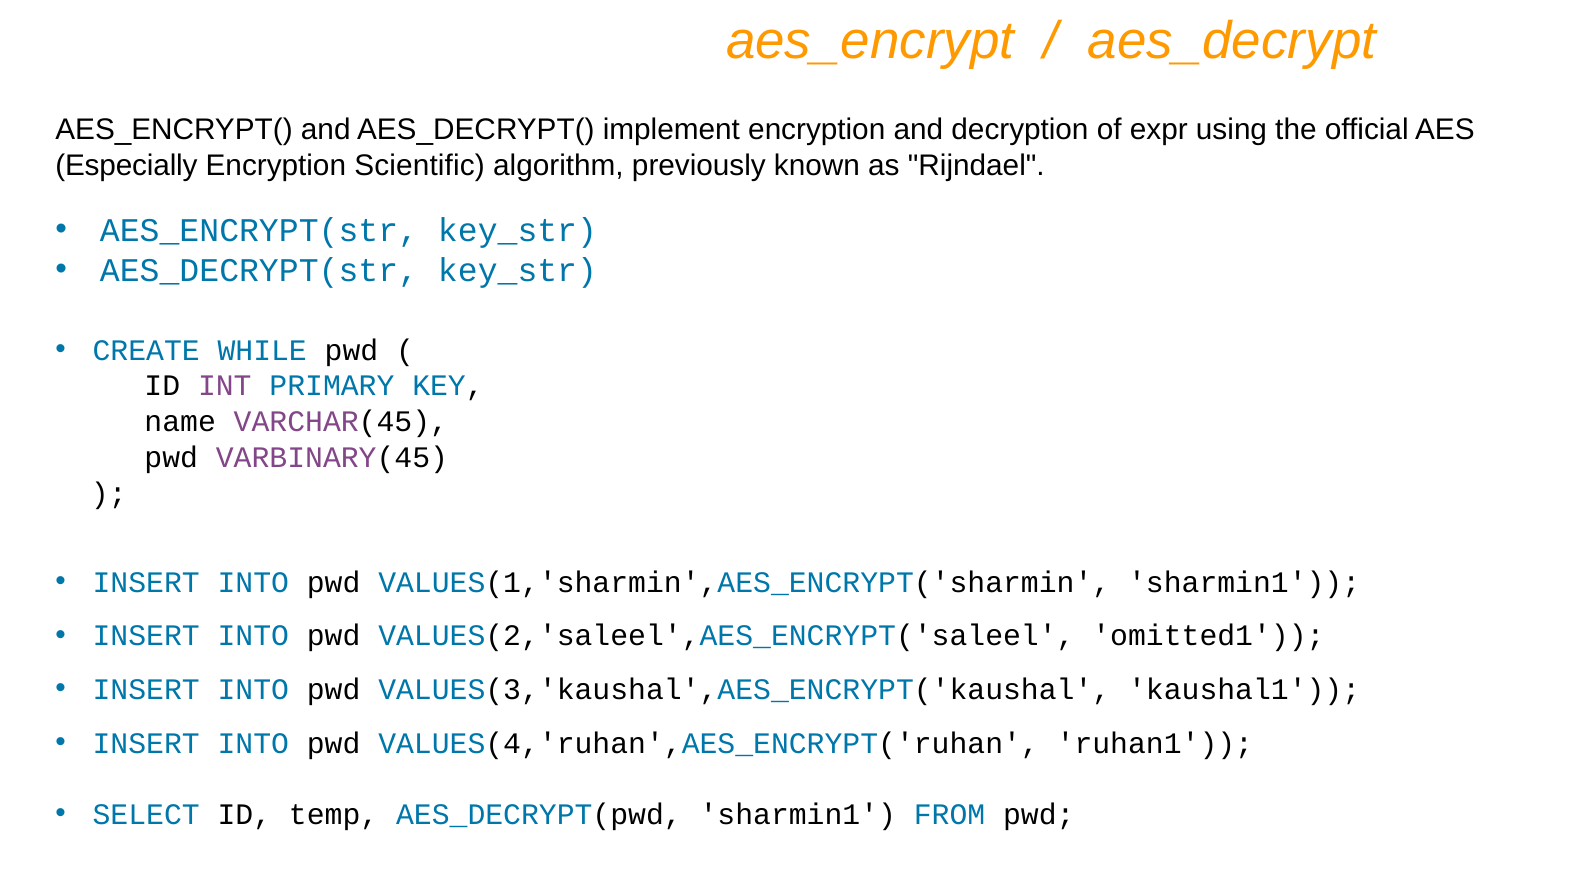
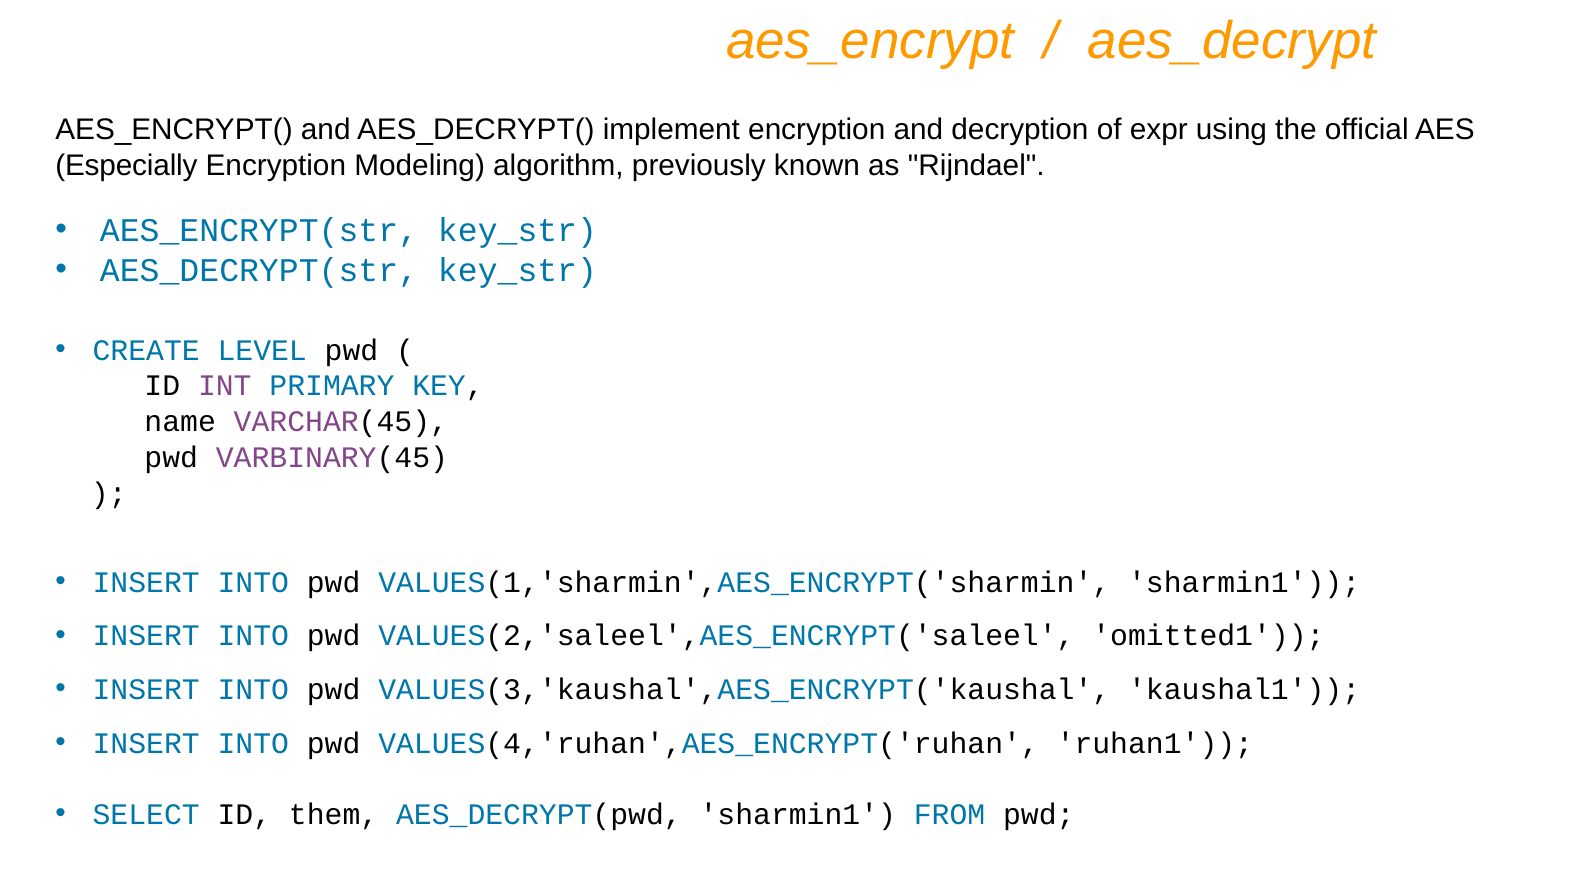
Scientific: Scientific -> Modeling
WHILE: WHILE -> LEVEL
temp: temp -> them
